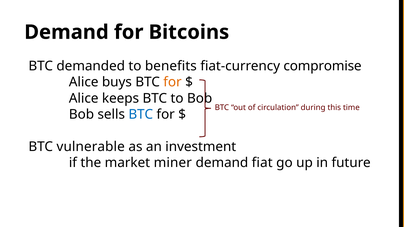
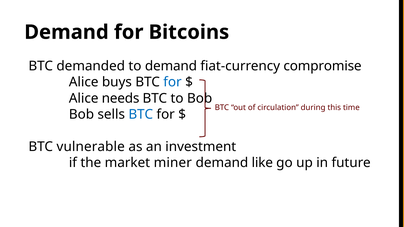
to benefits: benefits -> demand
for at (172, 82) colour: orange -> blue
keeps: keeps -> needs
fiat: fiat -> like
